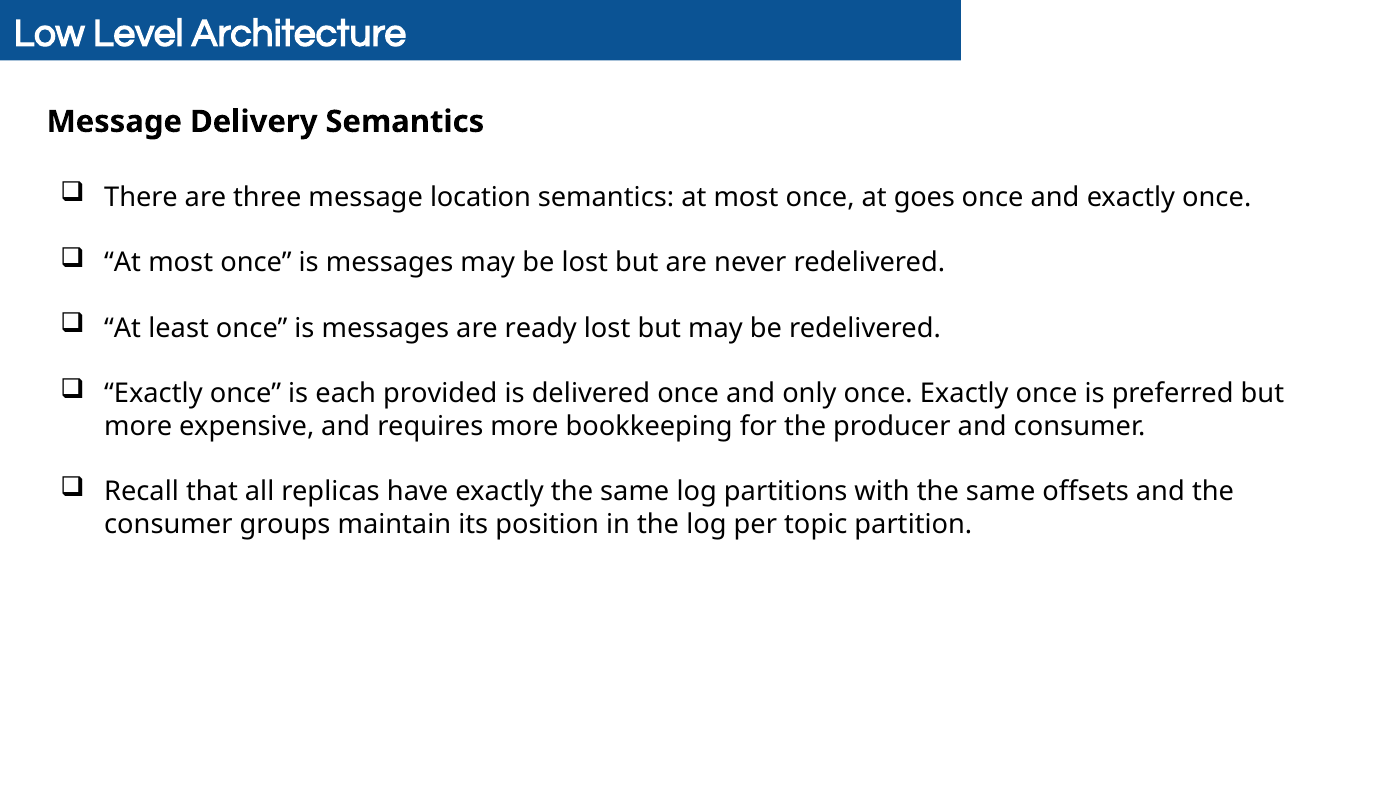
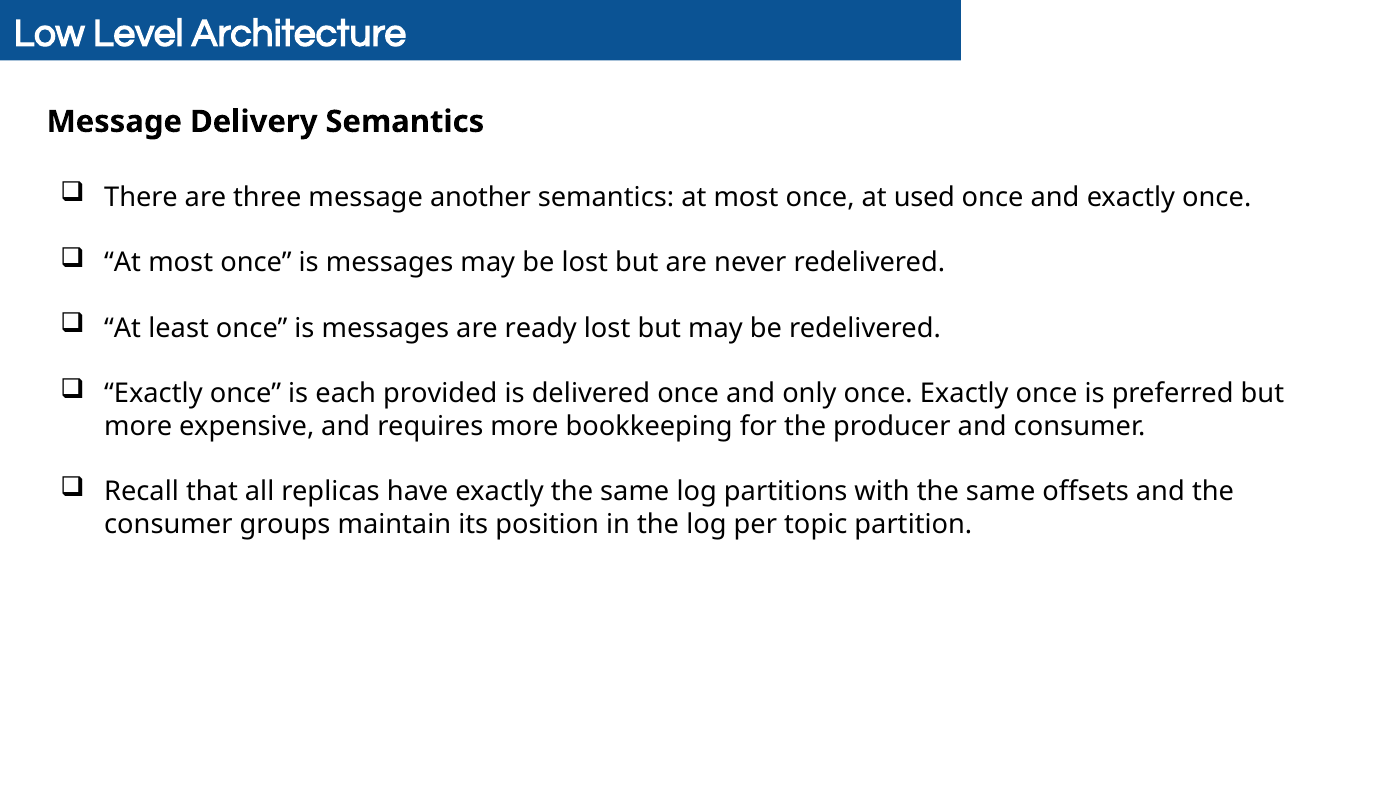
location: location -> another
goes: goes -> used
